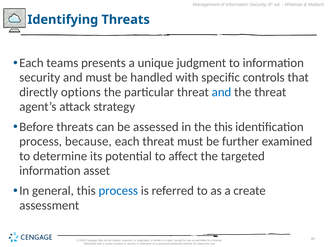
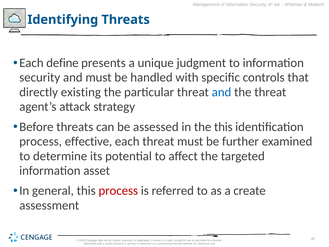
teams: teams -> define
options: options -> existing
because: because -> effective
process at (118, 191) colour: blue -> red
